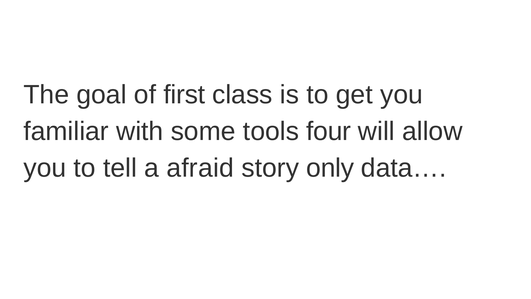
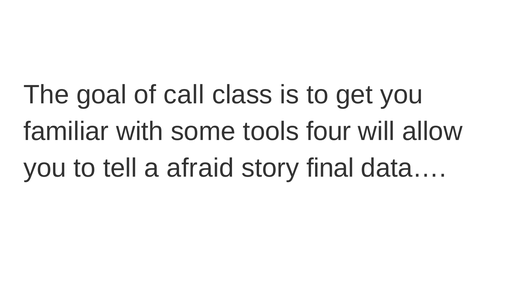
first: first -> call
only: only -> final
